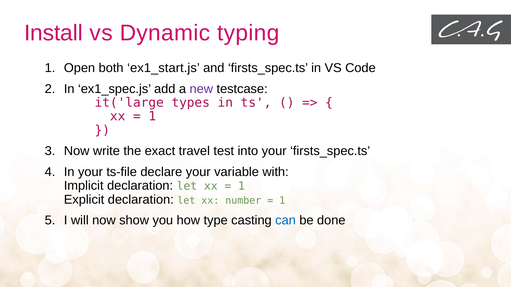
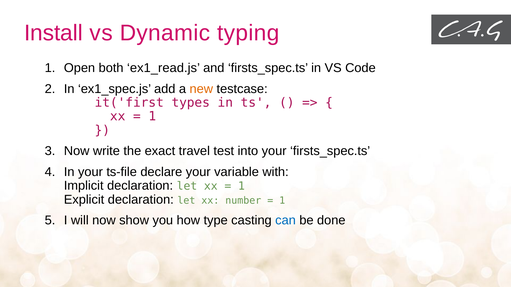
ex1_start.js: ex1_start.js -> ex1_read.js
new colour: purple -> orange
it('large: it('large -> it('first
